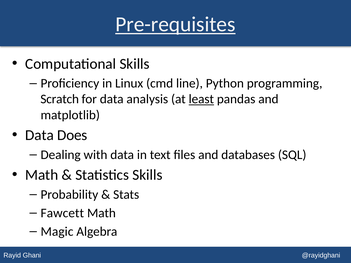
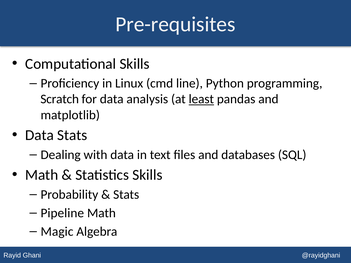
Pre-requisites underline: present -> none
Data Does: Does -> Stats
Fawcett: Fawcett -> Pipeline
